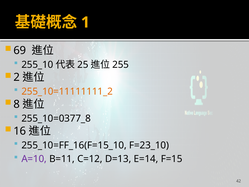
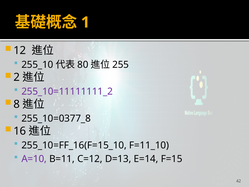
69: 69 -> 12
25: 25 -> 80
255_10=11111111_2 colour: orange -> purple
F=23_10: F=23_10 -> F=11_10
